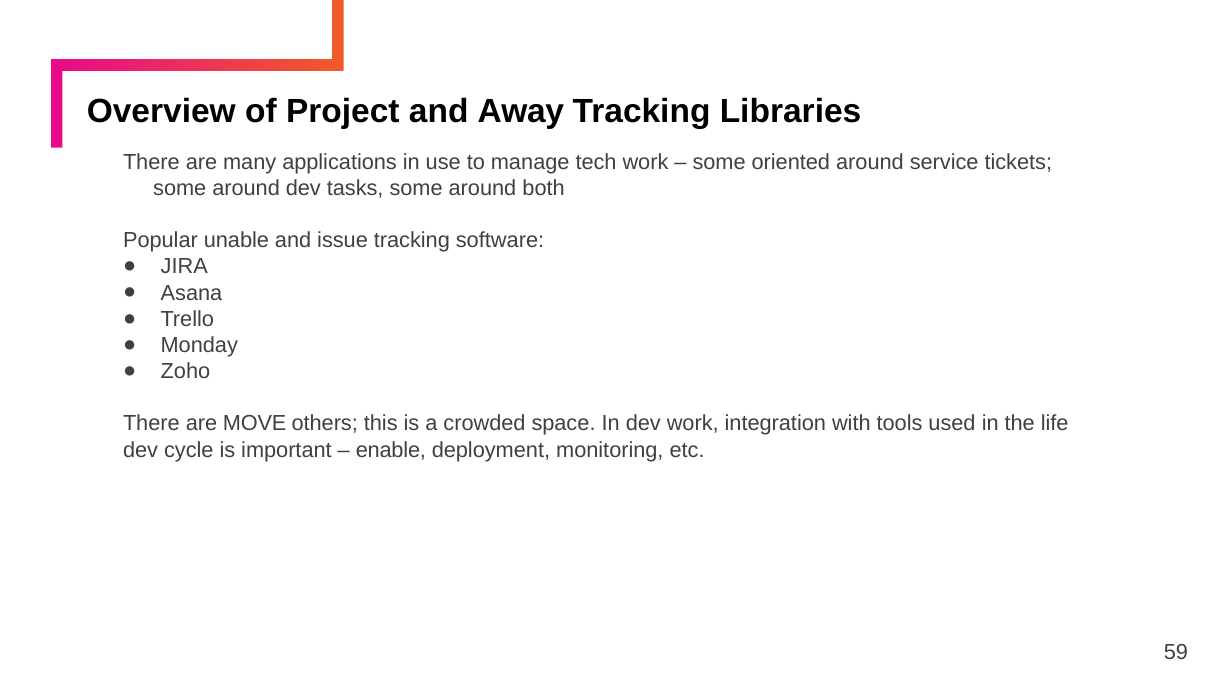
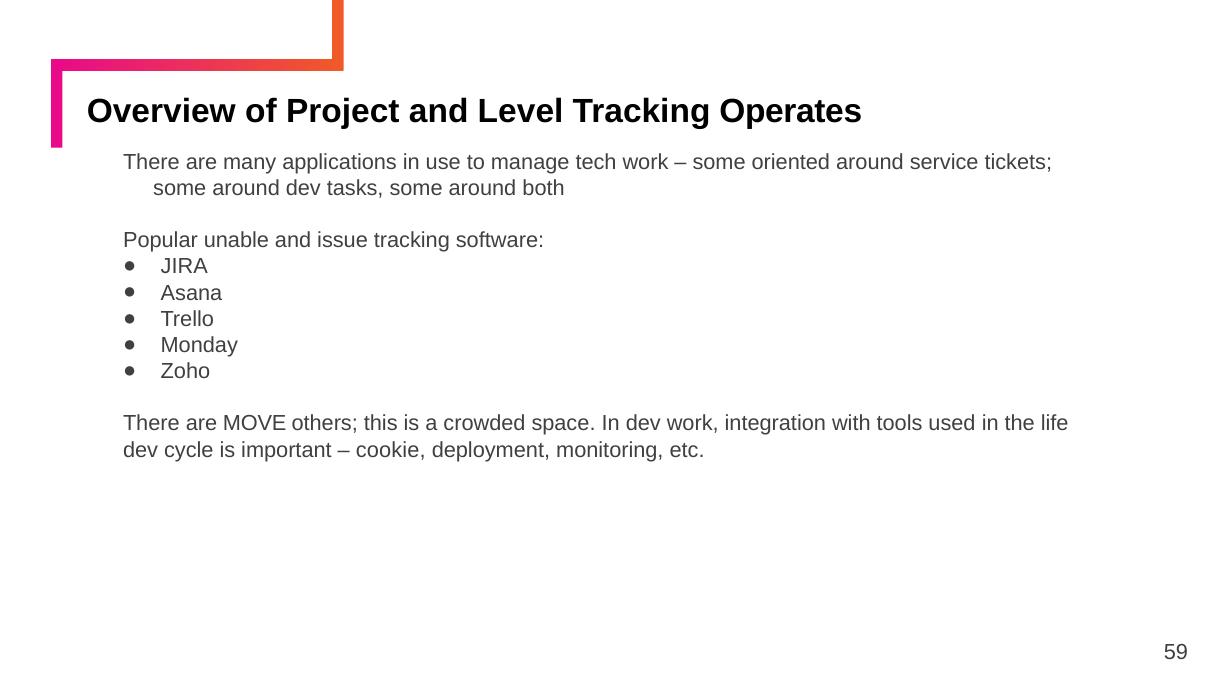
Away: Away -> Level
Libraries: Libraries -> Operates
enable: enable -> cookie
